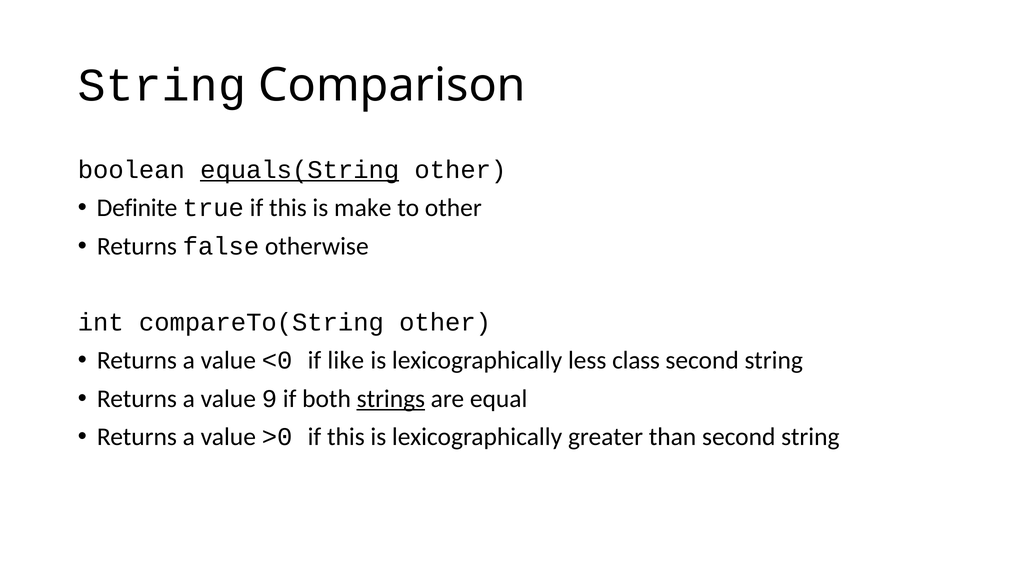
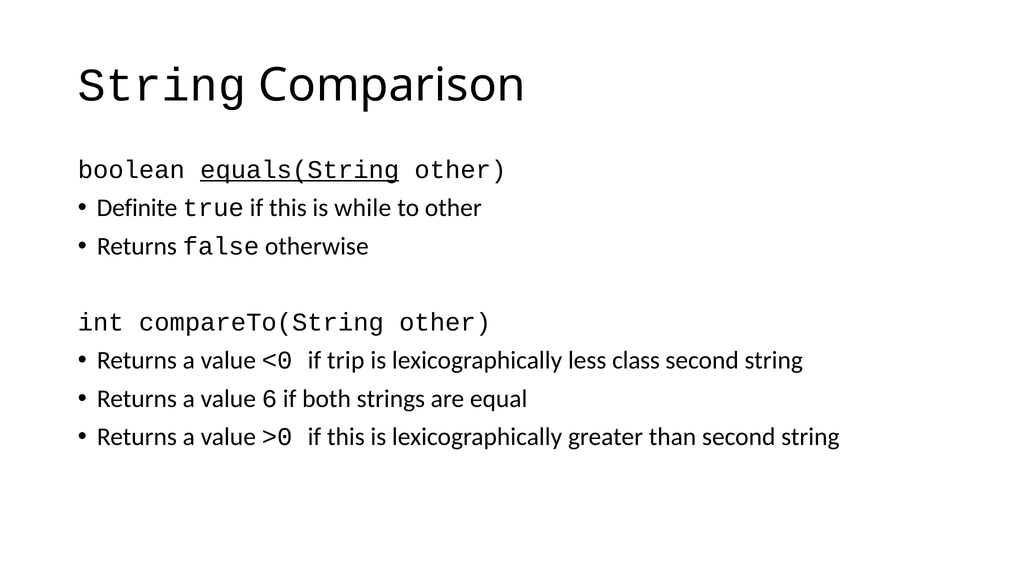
make: make -> while
like: like -> trip
9: 9 -> 6
strings underline: present -> none
